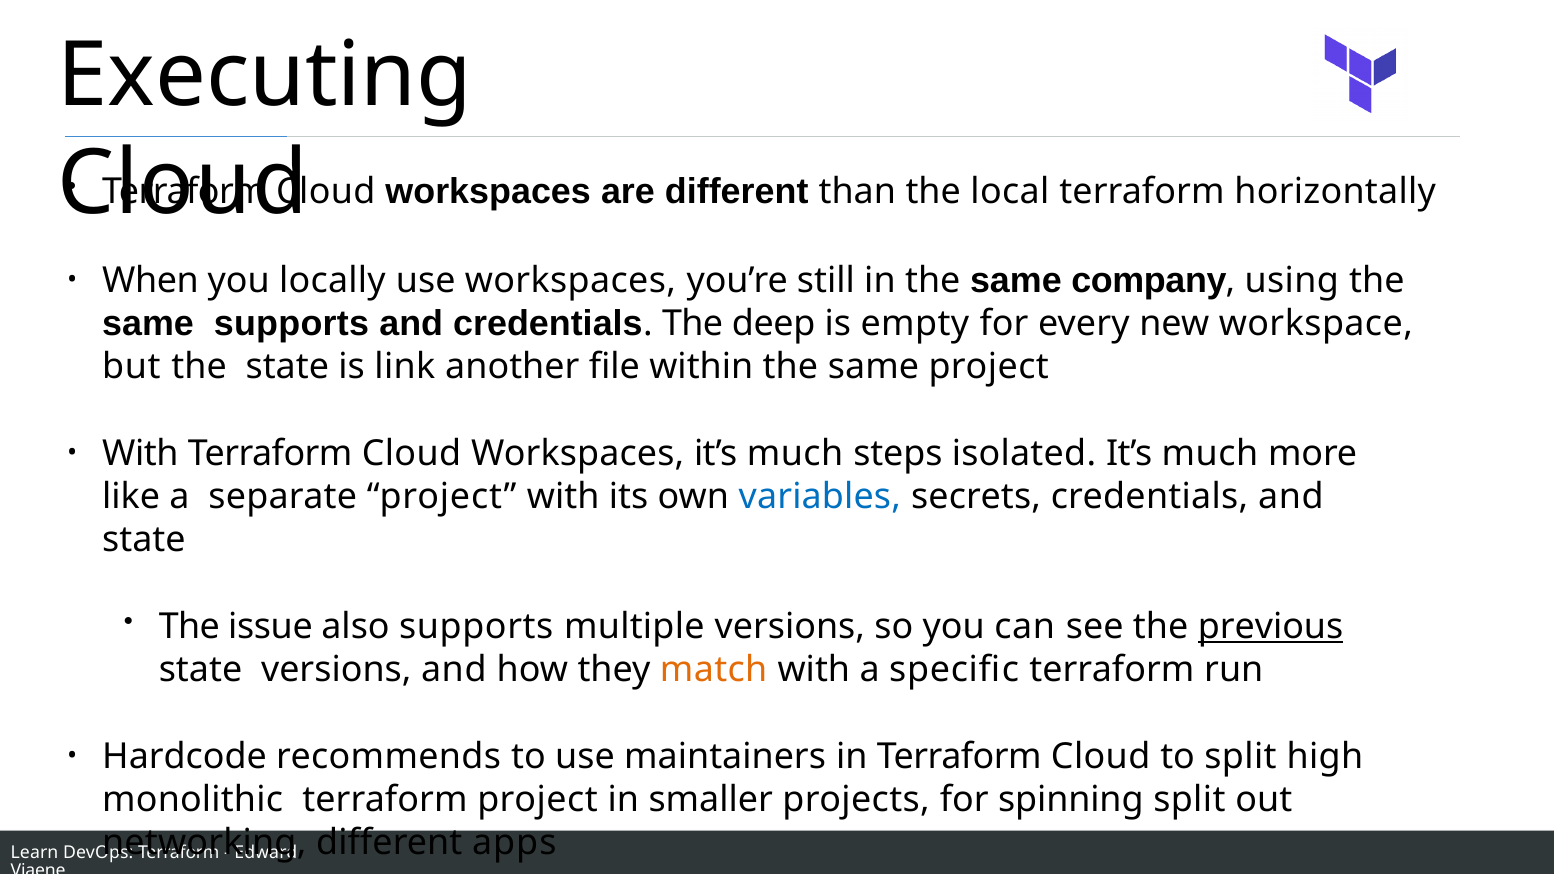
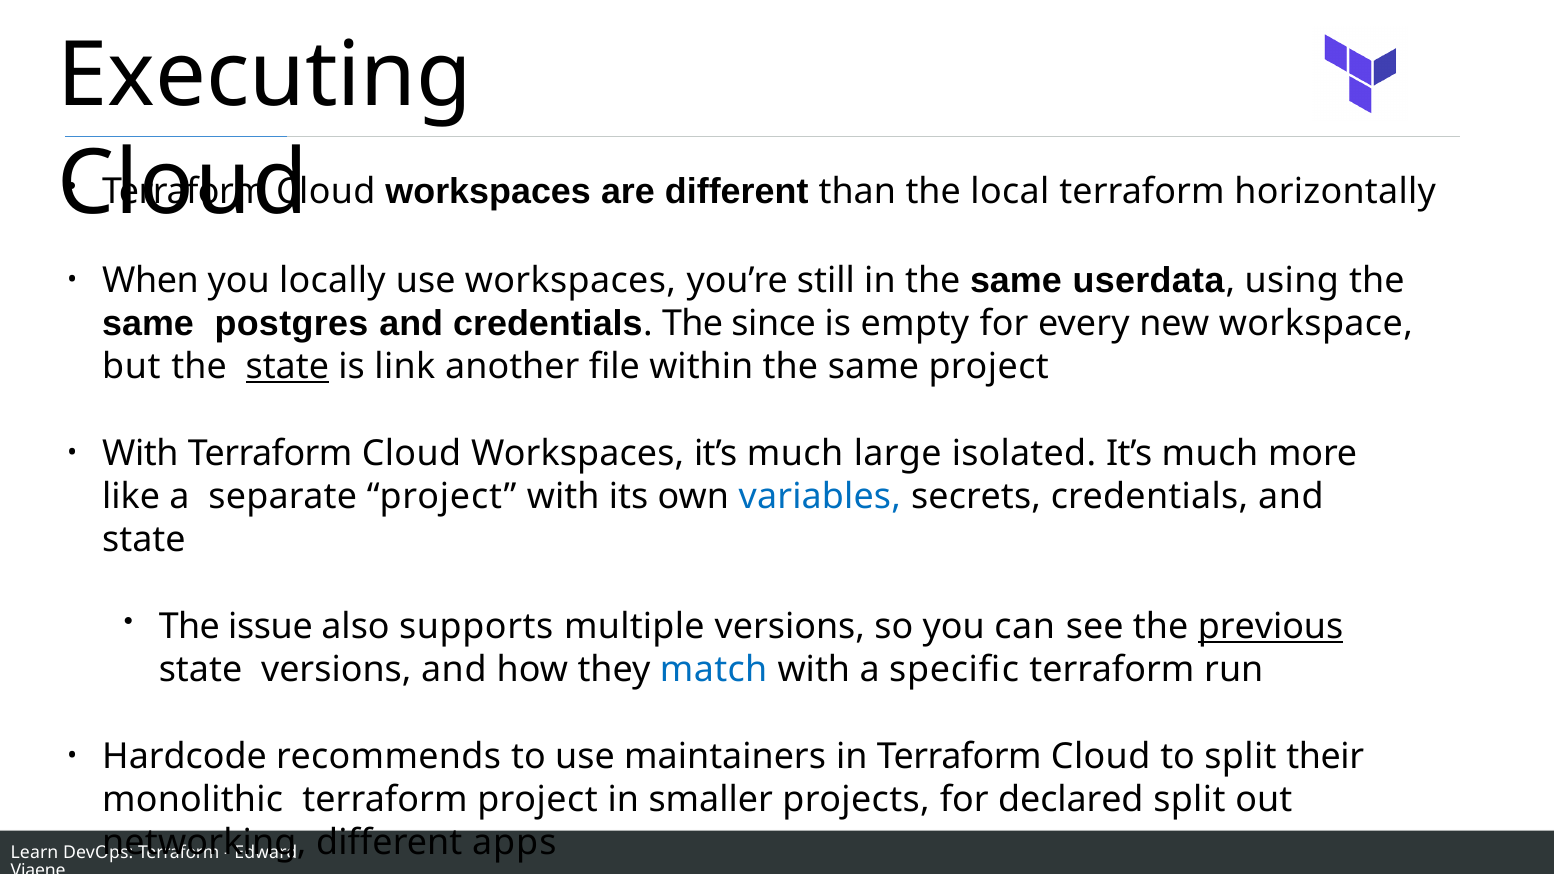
company: company -> userdata
same supports: supports -> postgres
deep: deep -> since
state at (287, 367) underline: none -> present
steps: steps -> large
match colour: orange -> blue
high: high -> their
spinning: spinning -> declared
